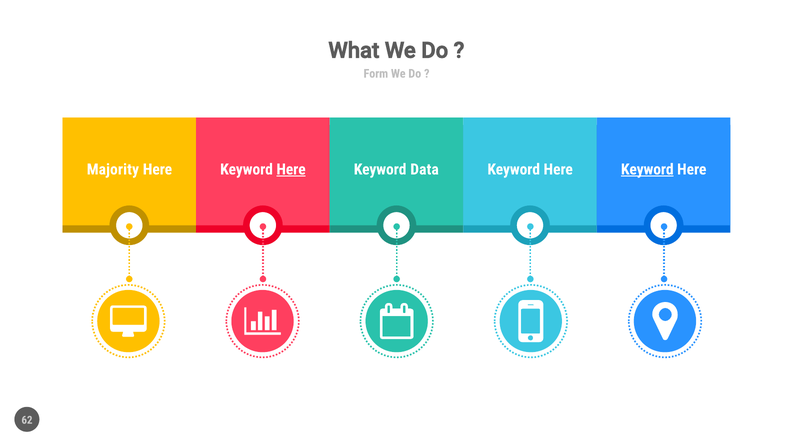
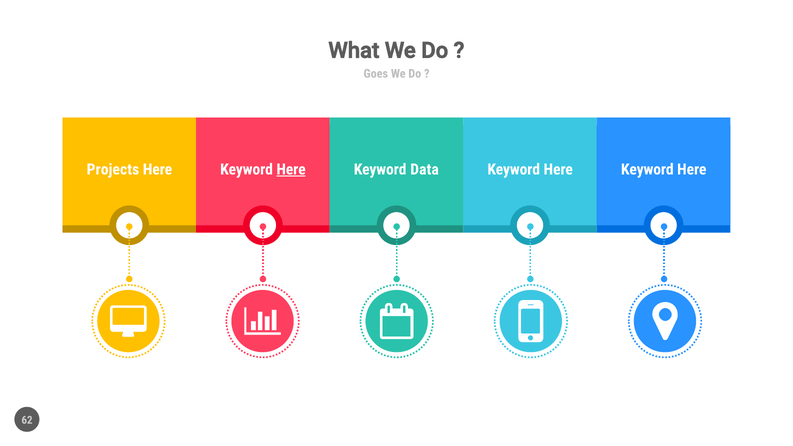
Form: Form -> Goes
Majority: Majority -> Projects
Keyword at (647, 169) underline: present -> none
